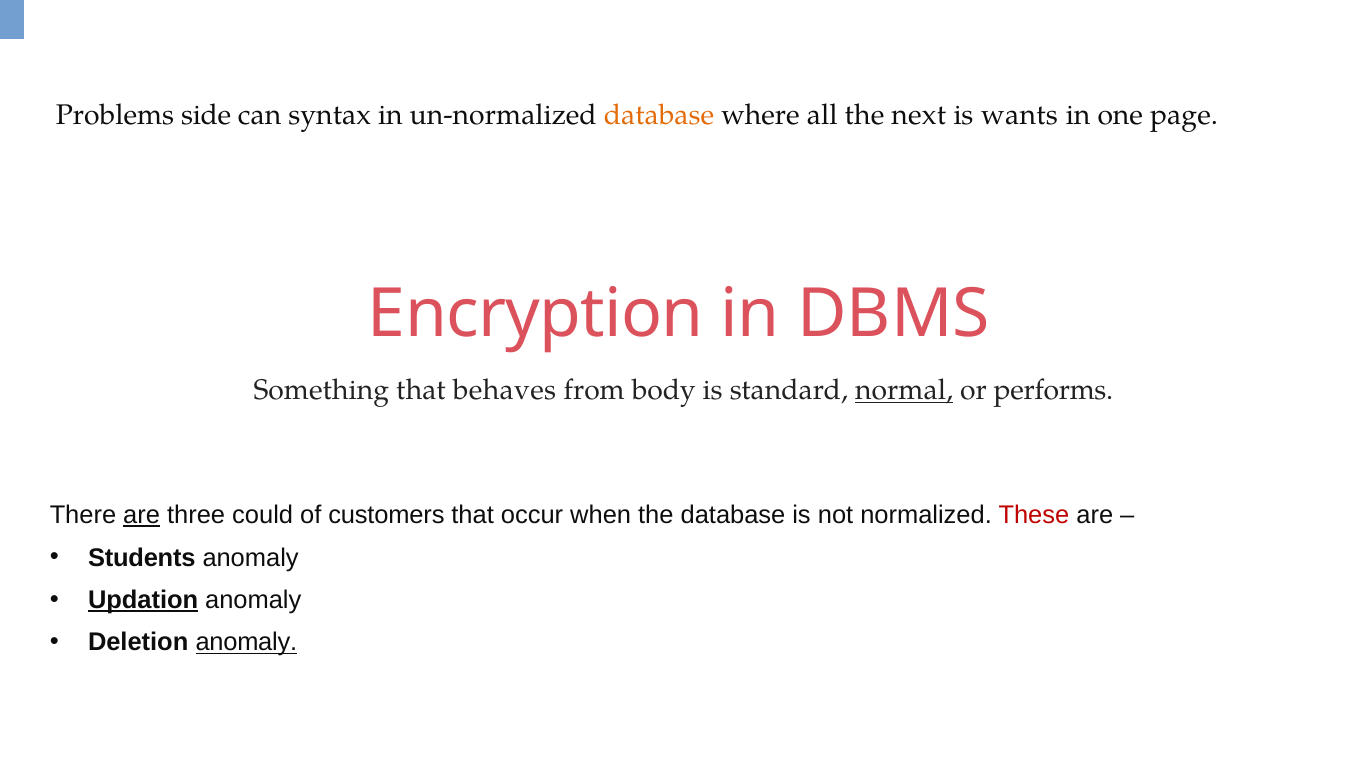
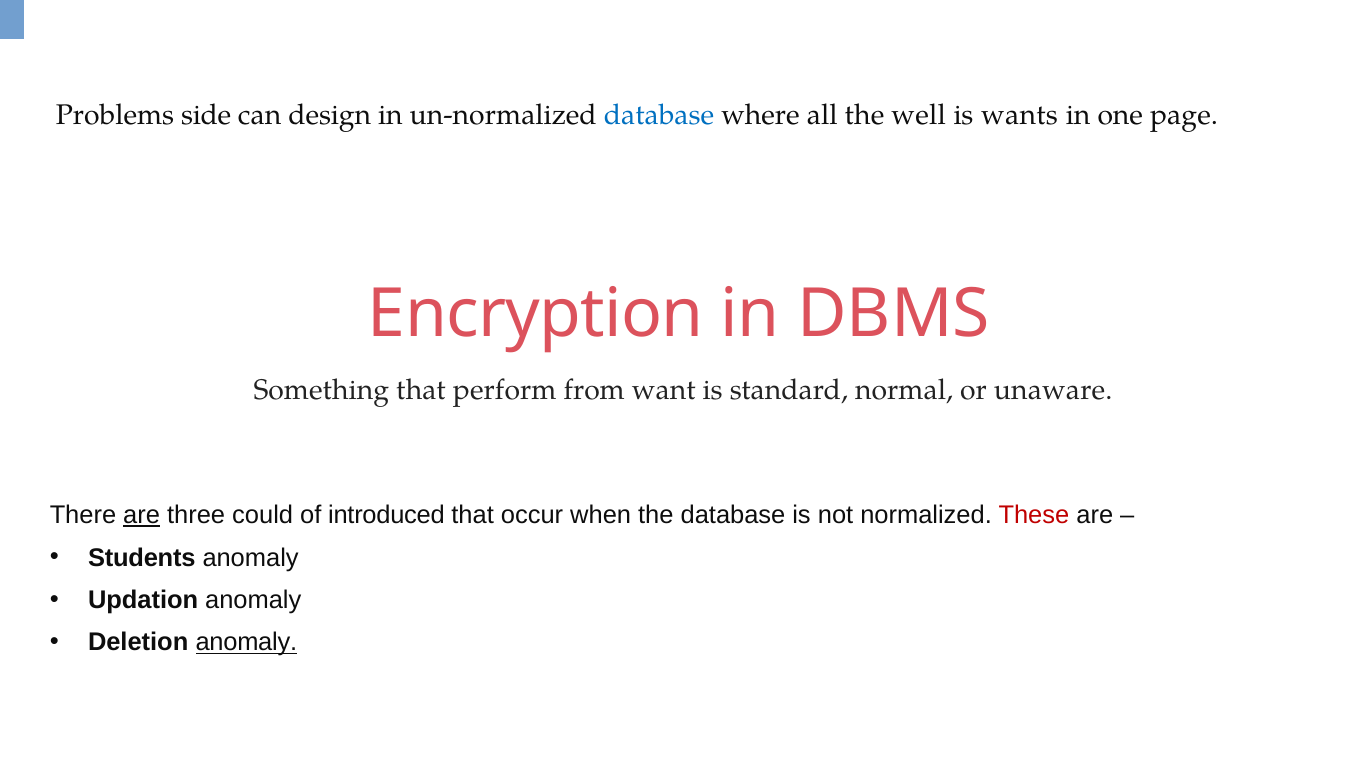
syntax: syntax -> design
database at (659, 115) colour: orange -> blue
next: next -> well
behaves: behaves -> perform
body: body -> want
normal underline: present -> none
performs: performs -> unaware
customers: customers -> introduced
Updation underline: present -> none
